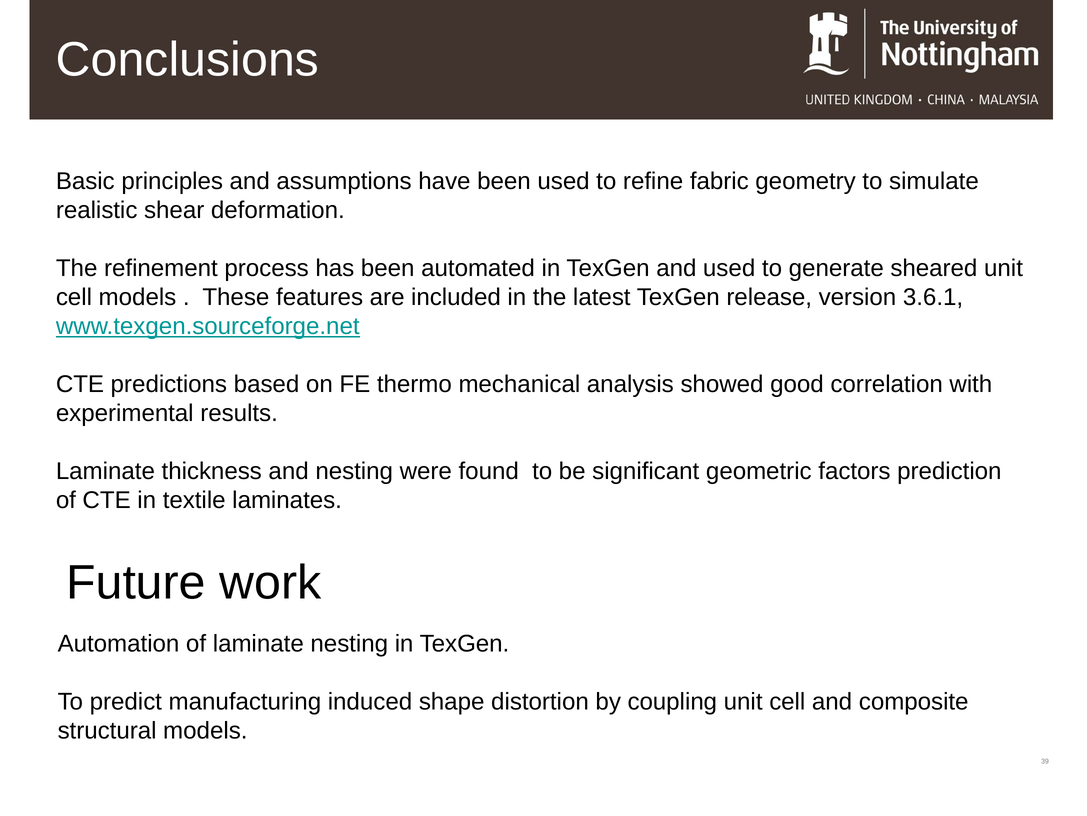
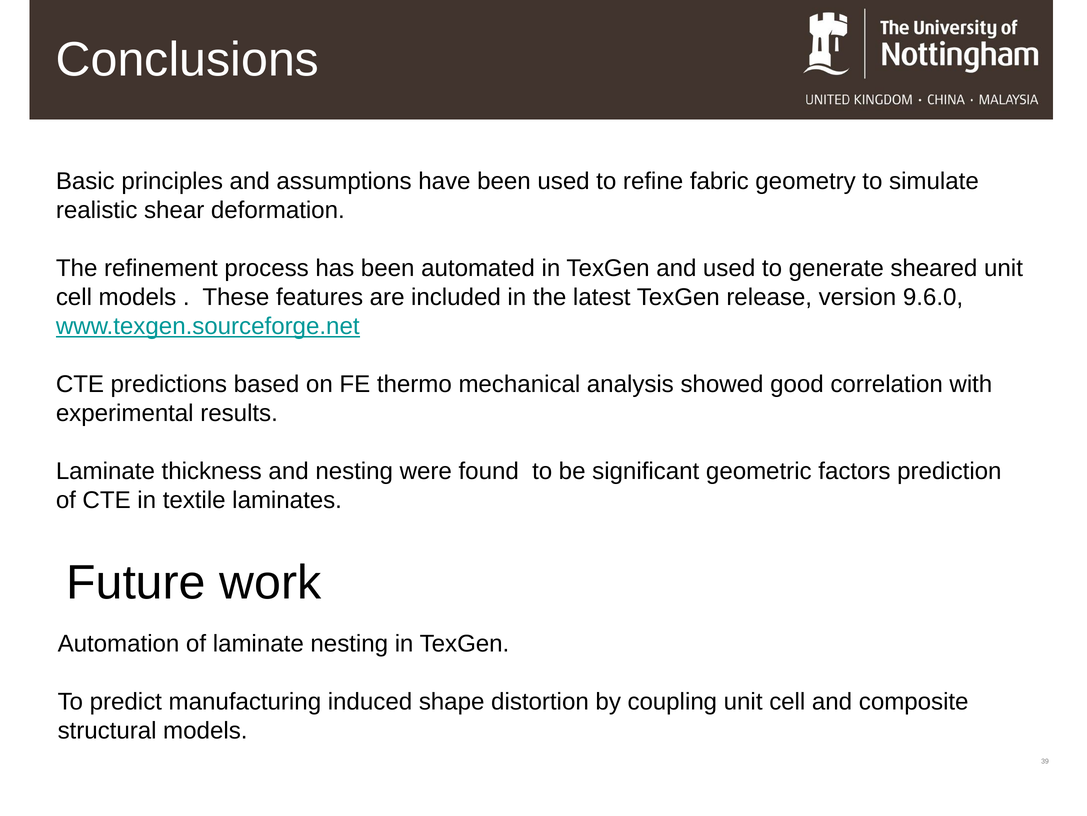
3.6.1: 3.6.1 -> 9.6.0
